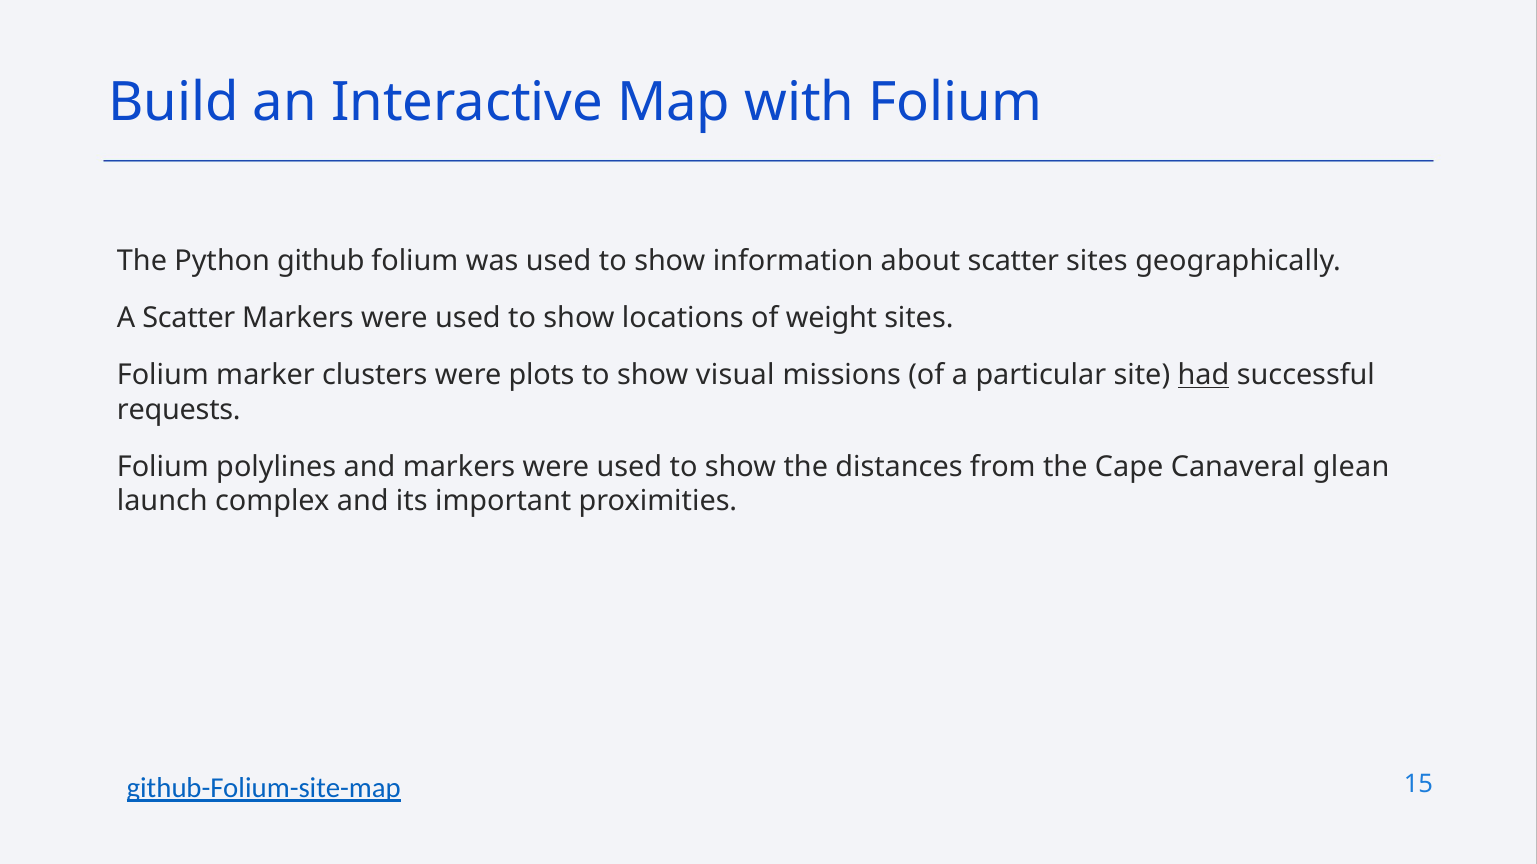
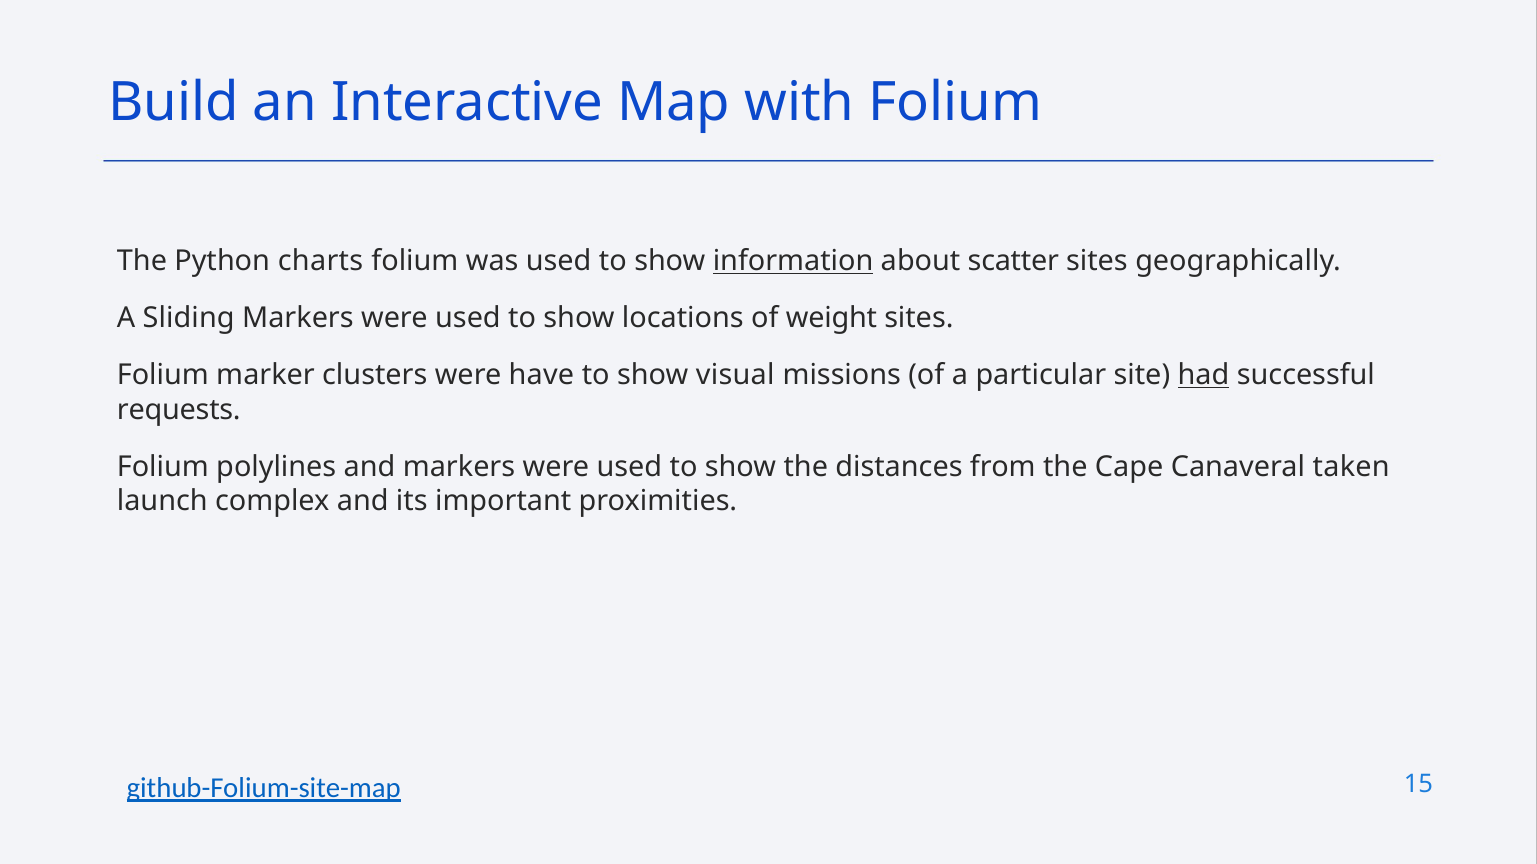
github: github -> charts
information underline: none -> present
A Scatter: Scatter -> Sliding
plots: plots -> have
glean: glean -> taken
